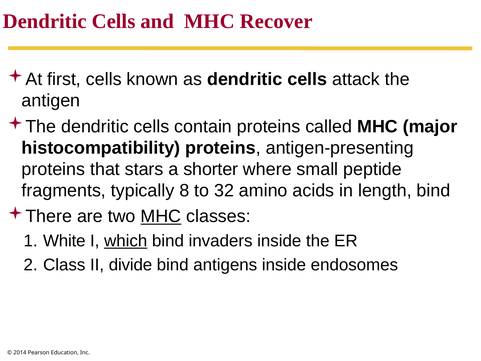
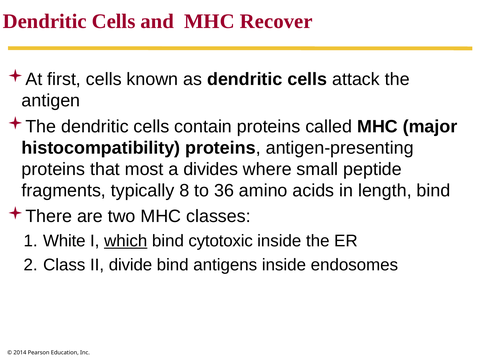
stars: stars -> most
shorter: shorter -> divides
32: 32 -> 36
MHC at (161, 216) underline: present -> none
invaders: invaders -> cytotoxic
